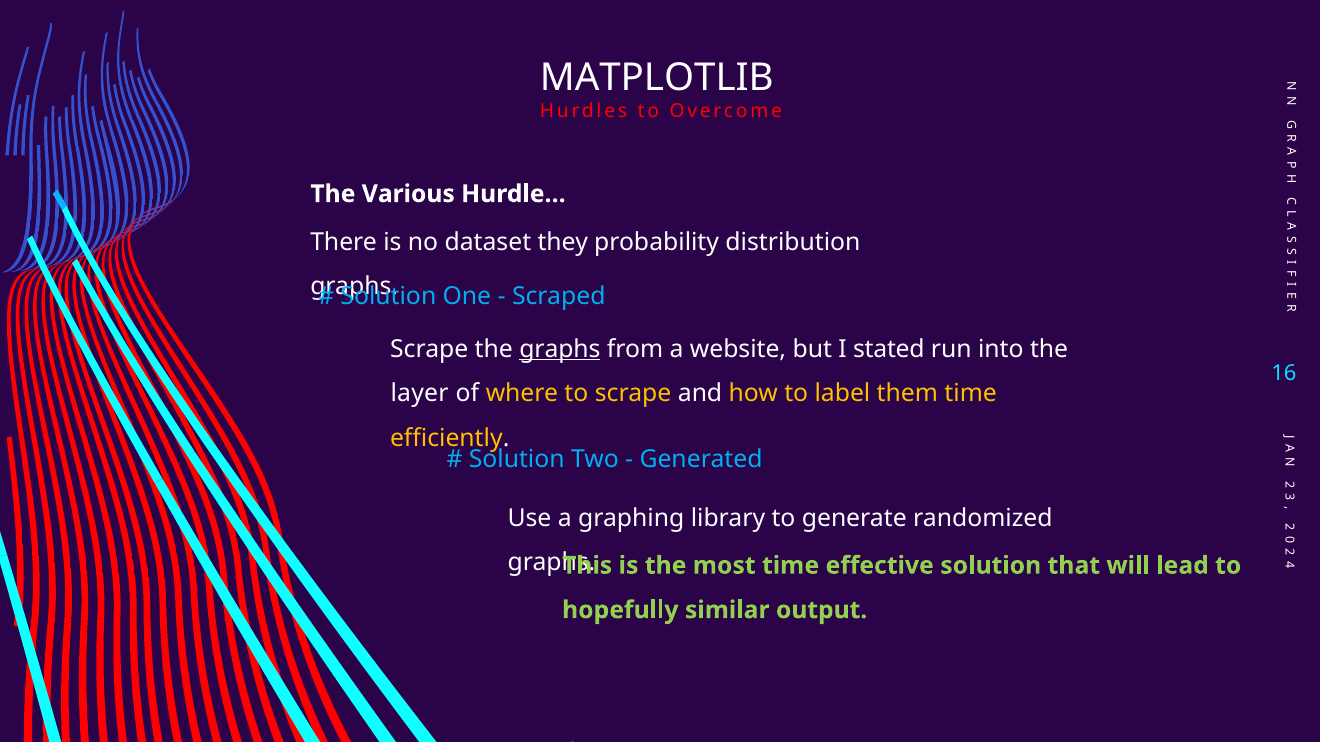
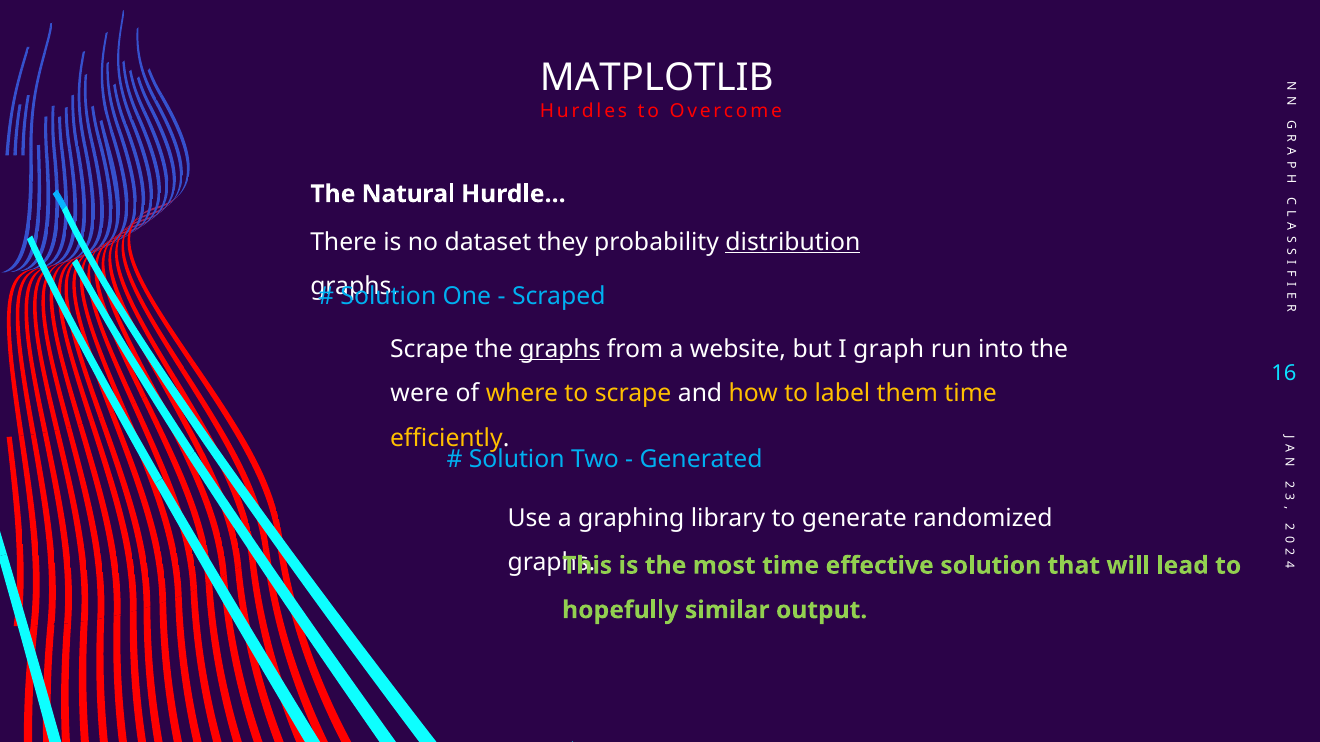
Various: Various -> Natural
distribution underline: none -> present
stated: stated -> graph
layer: layer -> were
